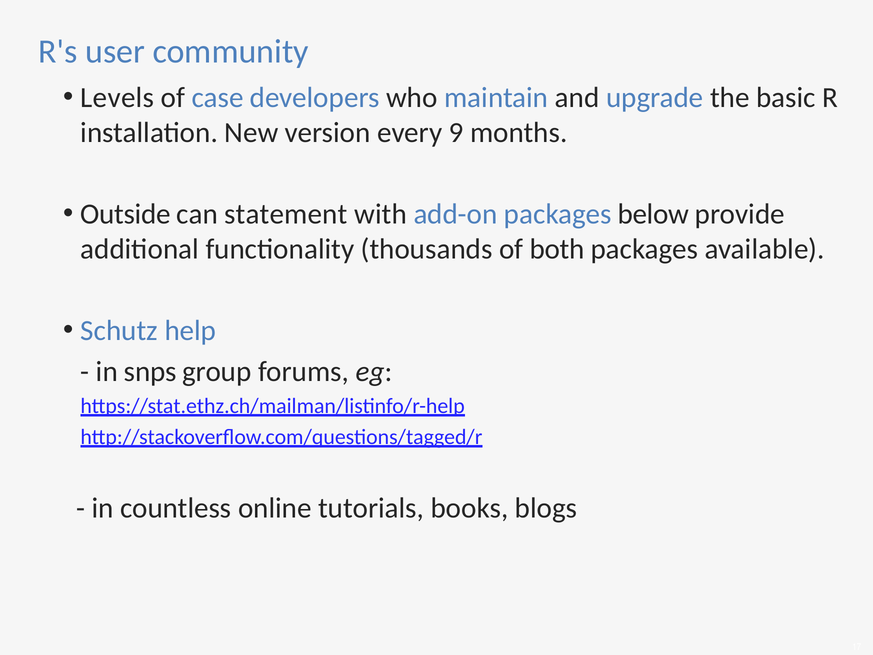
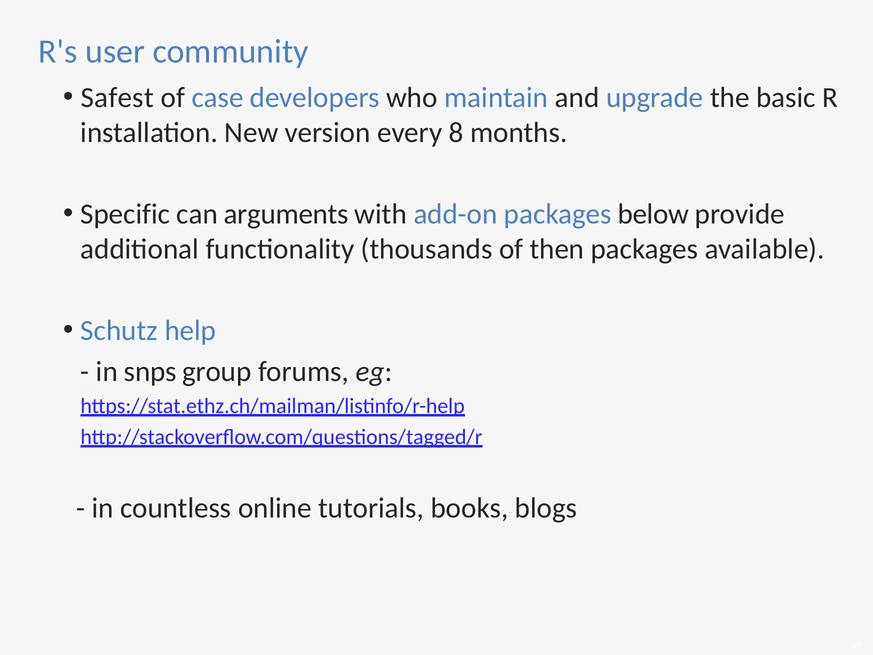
Levels: Levels -> Safest
9: 9 -> 8
Outside: Outside -> Specific
statement: statement -> arguments
both: both -> then
